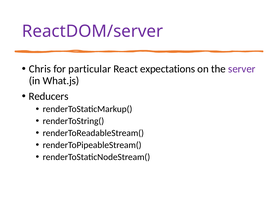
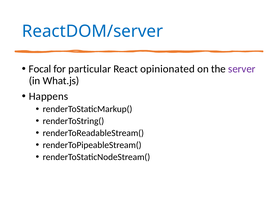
ReactDOM/server colour: purple -> blue
Chris: Chris -> Focal
expectations: expectations -> opinionated
Reducers: Reducers -> Happens
